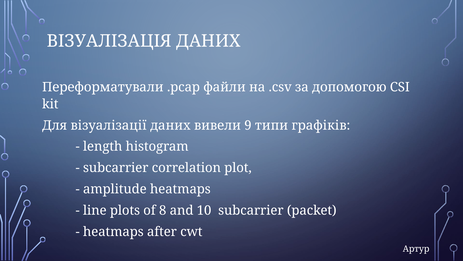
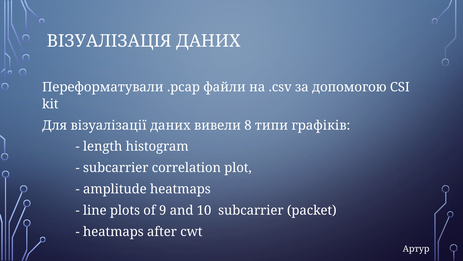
9: 9 -> 8
8: 8 -> 9
